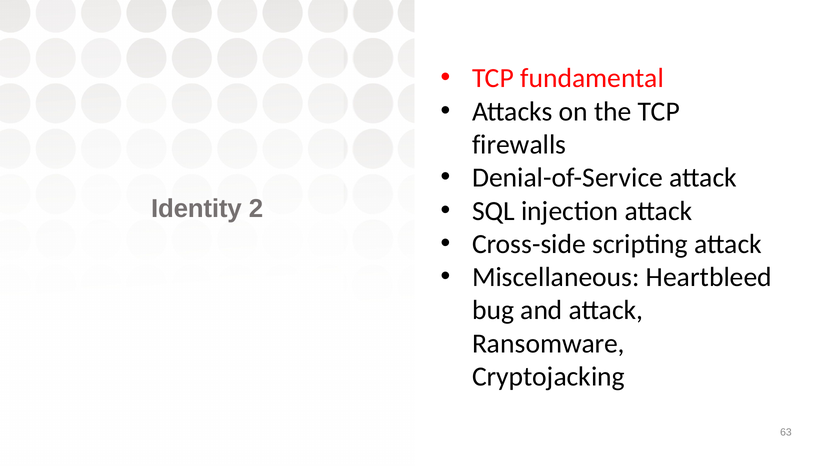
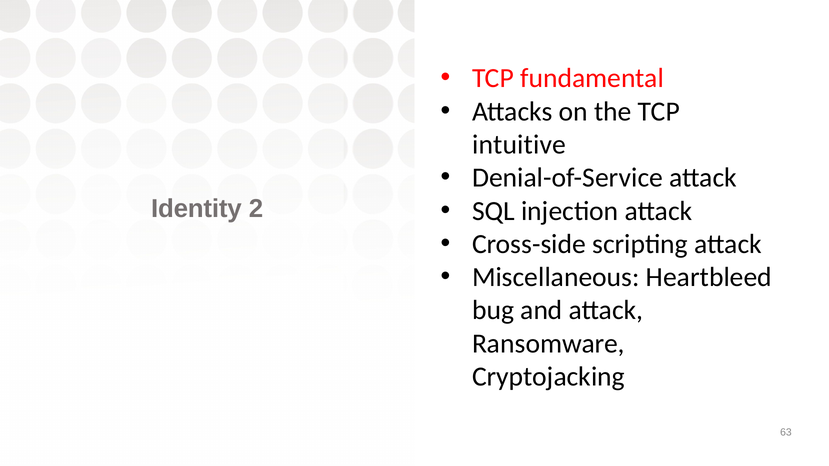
firewalls: firewalls -> intuitive
